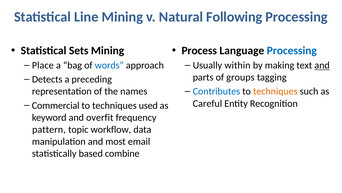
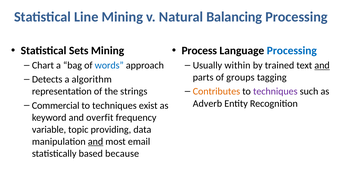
Following: Following -> Balancing
Place: Place -> Chart
making: making -> trained
preceding: preceding -> algorithm
Contributes colour: blue -> orange
techniques at (275, 91) colour: orange -> purple
names: names -> strings
Careful: Careful -> Adverb
used: used -> exist
pattern: pattern -> variable
workflow: workflow -> providing
and at (96, 141) underline: none -> present
combine: combine -> because
